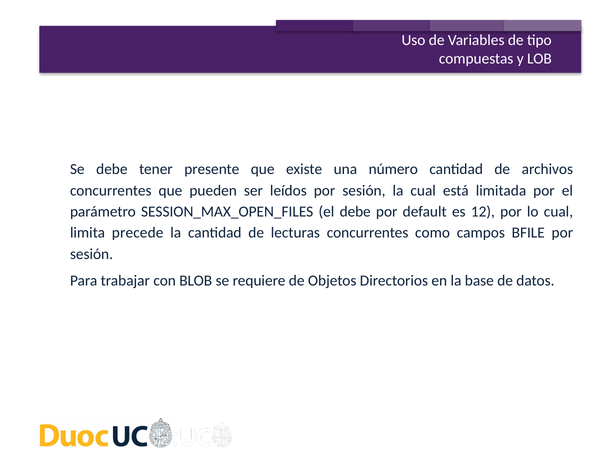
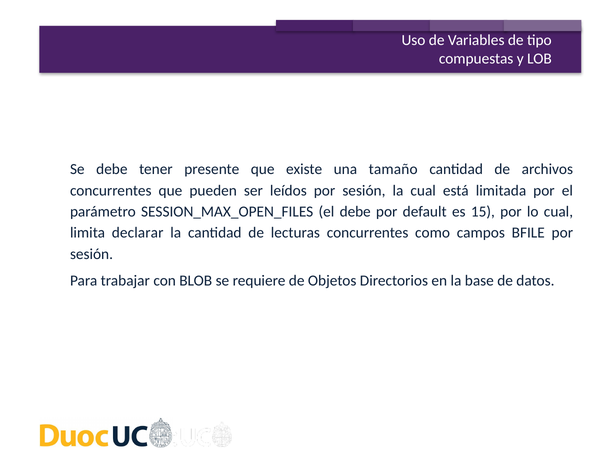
número: número -> tamaño
12: 12 -> 15
precede: precede -> declarar
